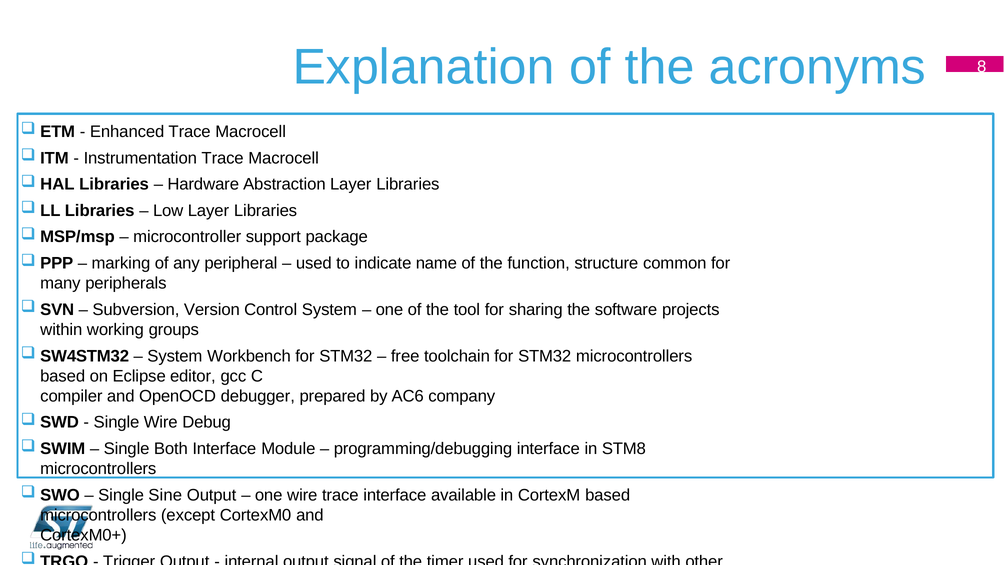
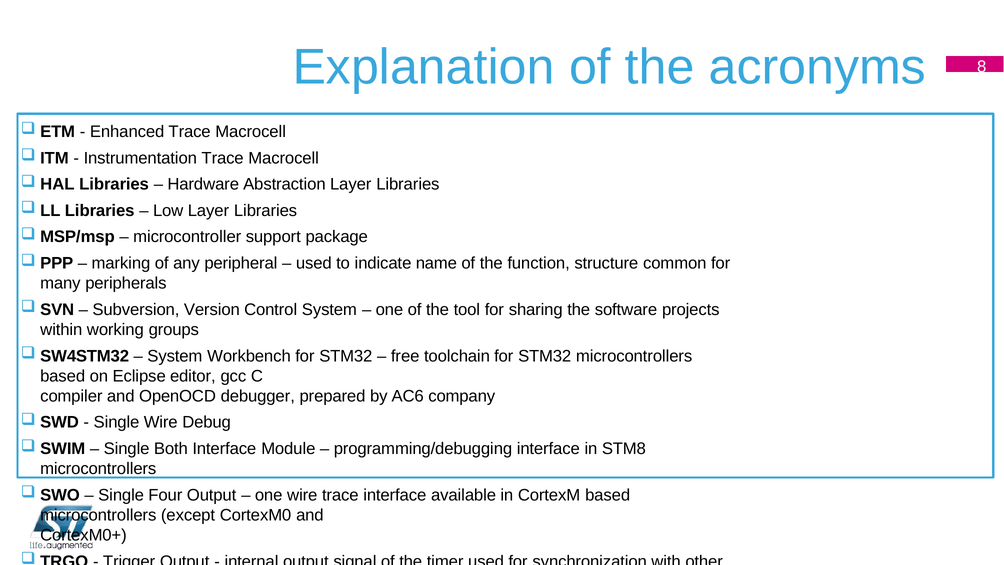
Sine: Sine -> Four
